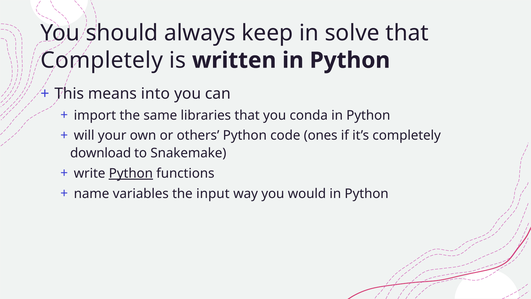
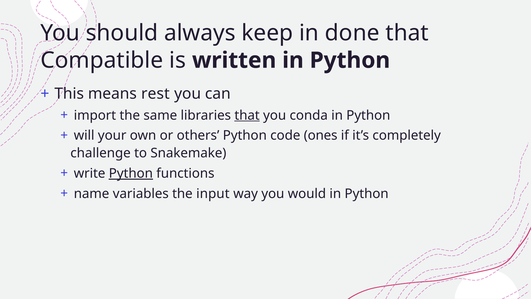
solve: solve -> done
Completely at (102, 60): Completely -> Compatible
into: into -> rest
that at (247, 115) underline: none -> present
download: download -> challenge
